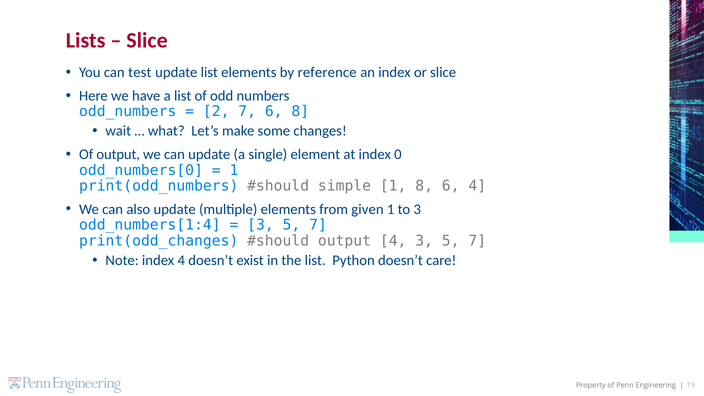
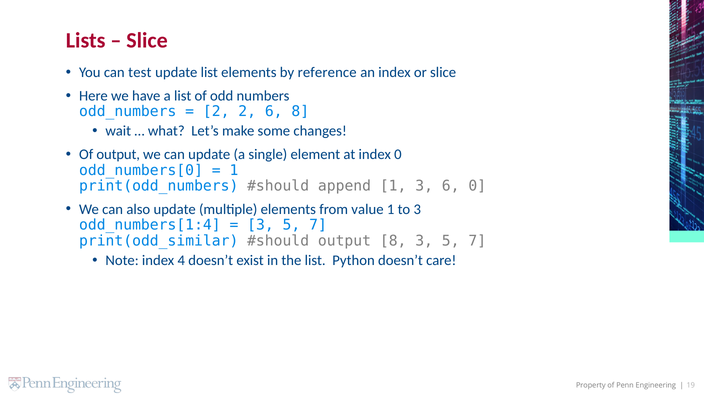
2 7: 7 -> 2
simple: simple -> append
1 8: 8 -> 3
6 4: 4 -> 0
given: given -> value
print(odd_changes: print(odd_changes -> print(odd_similar
output 4: 4 -> 8
